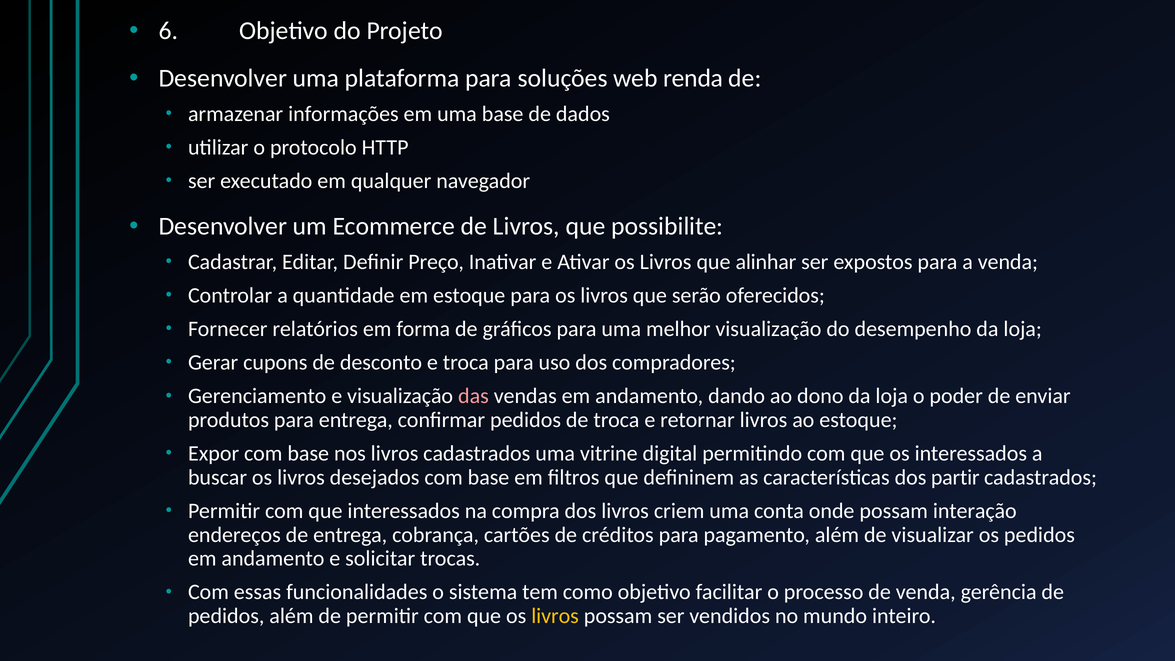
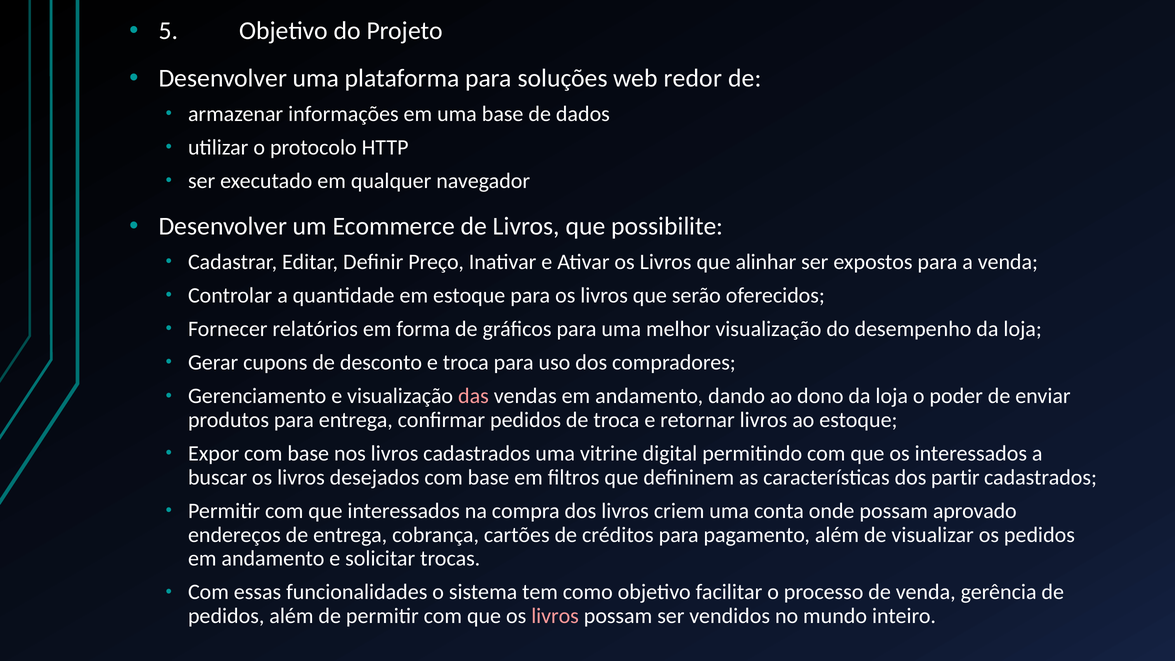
6: 6 -> 5
renda: renda -> redor
interação: interação -> aprovado
livros at (555, 616) colour: yellow -> pink
